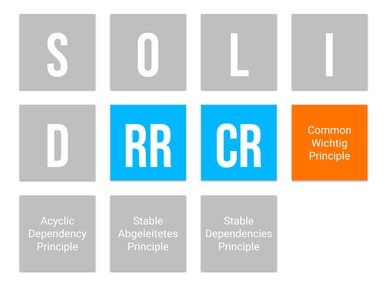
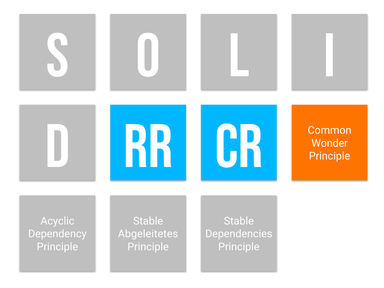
Wichtig: Wichtig -> Wonder
